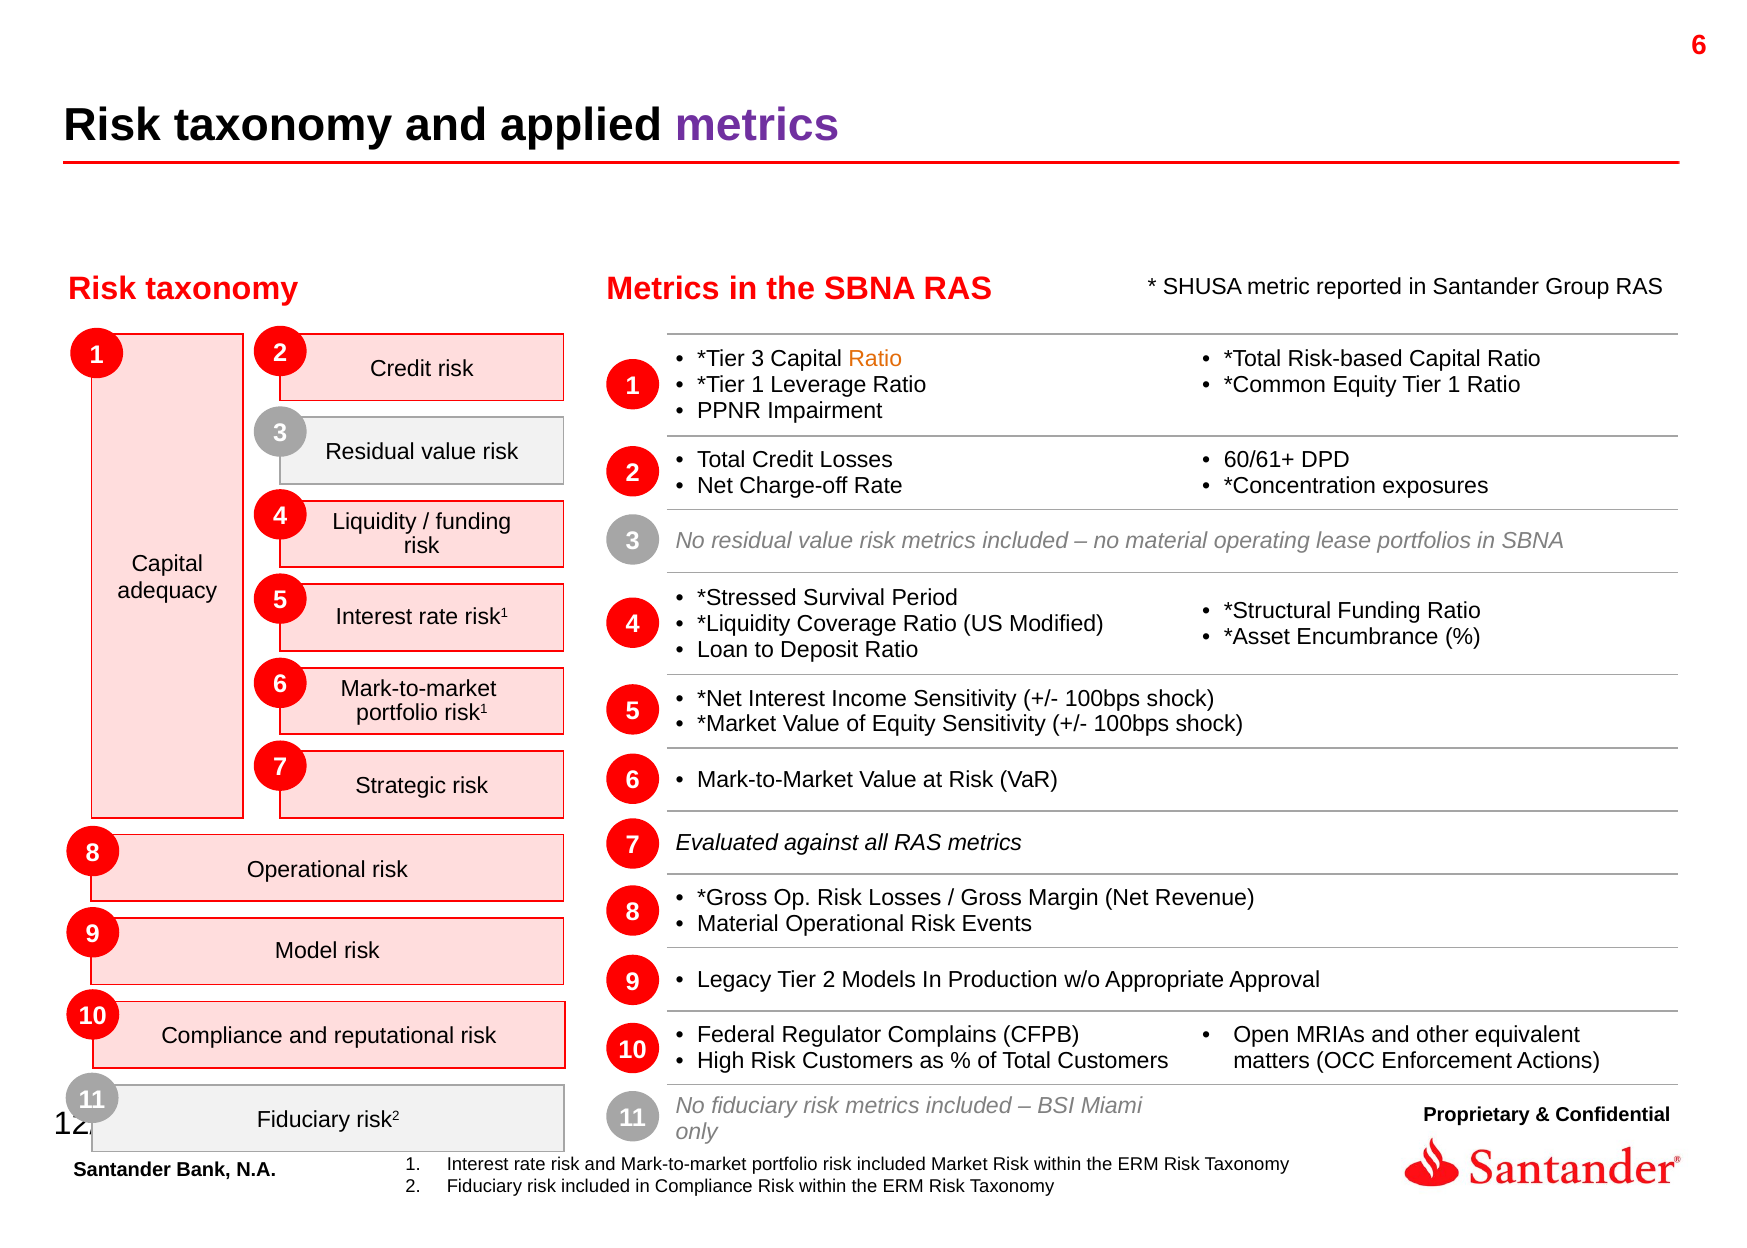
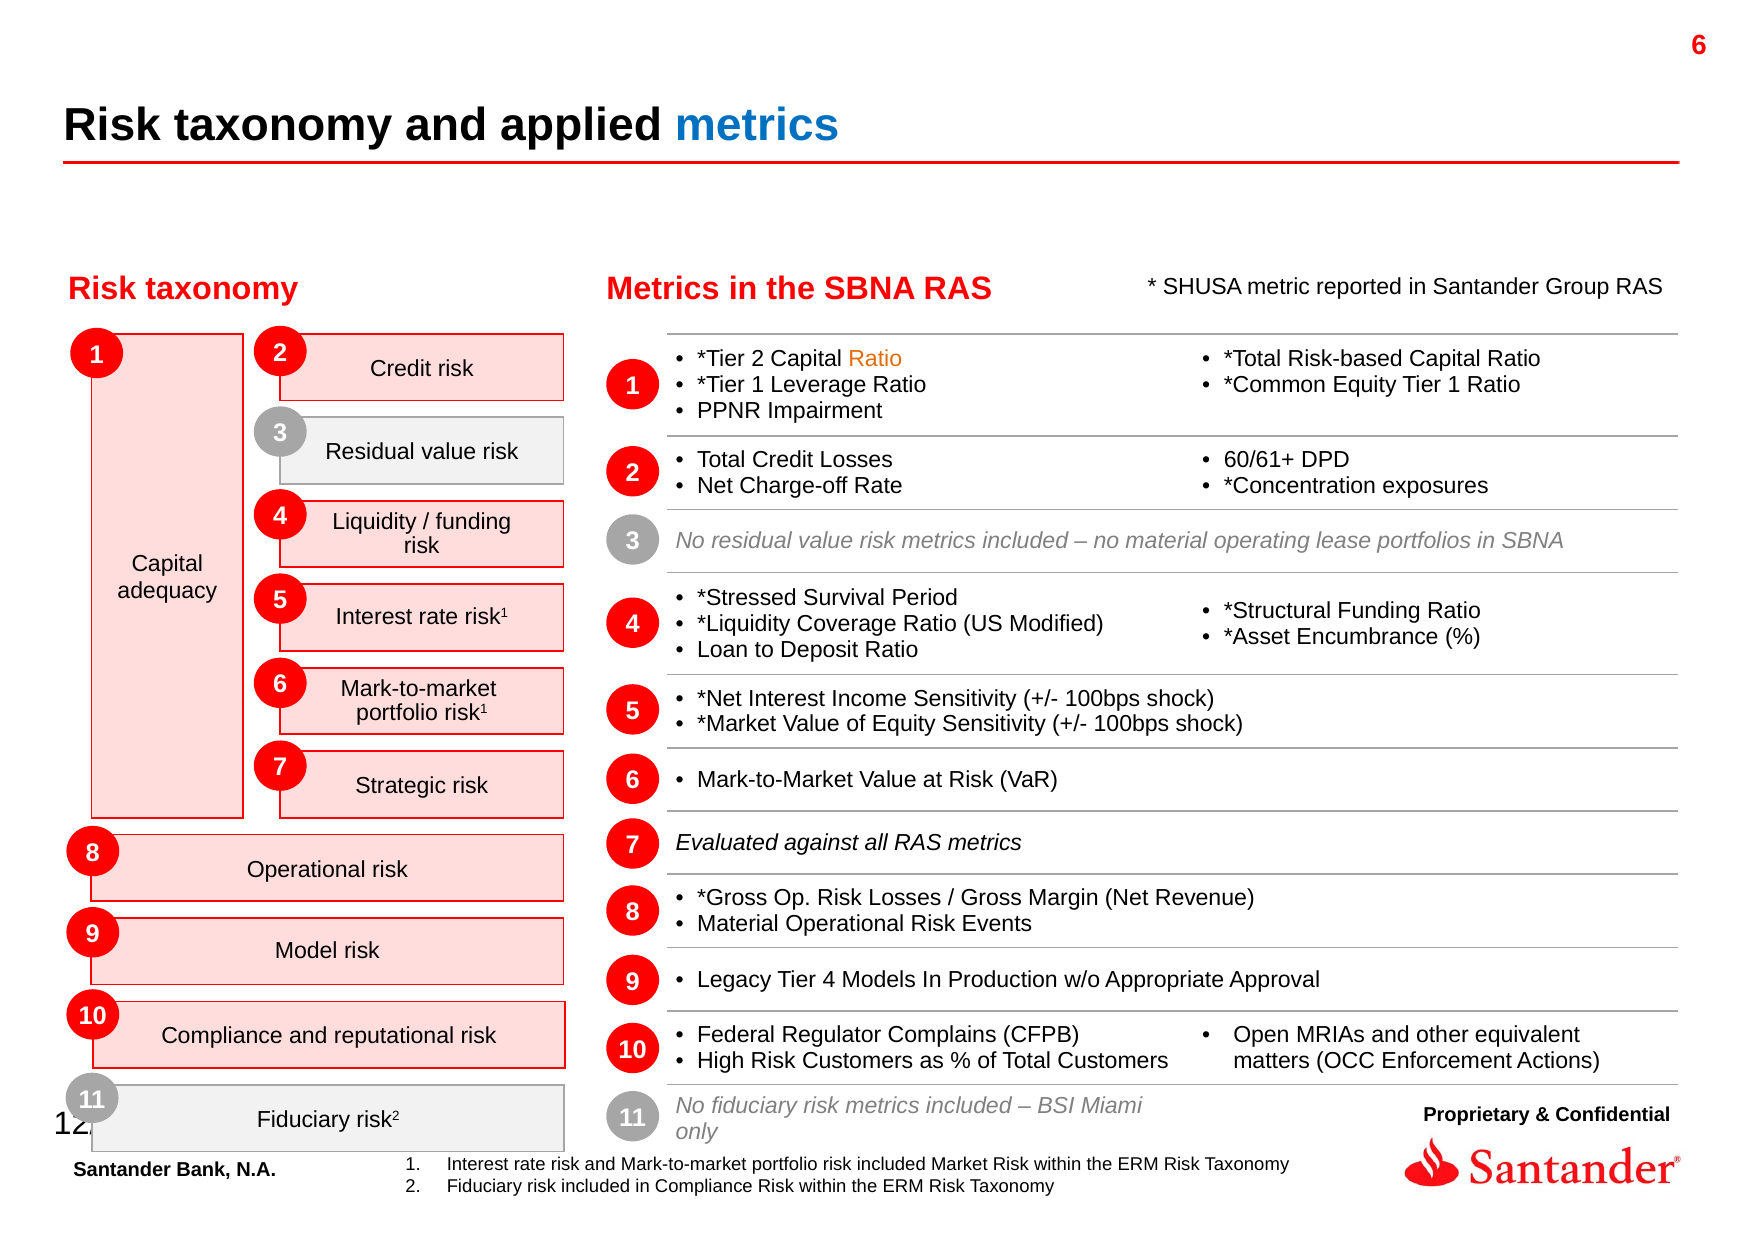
metrics at (757, 125) colour: purple -> blue
3 at (758, 359): 3 -> 2
Tier 2: 2 -> 4
